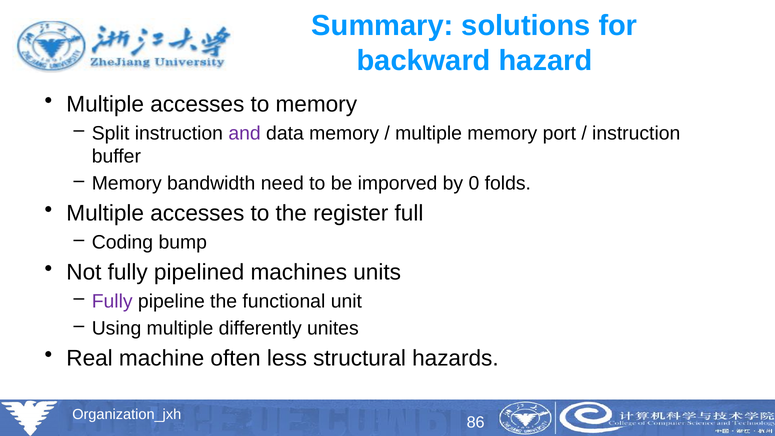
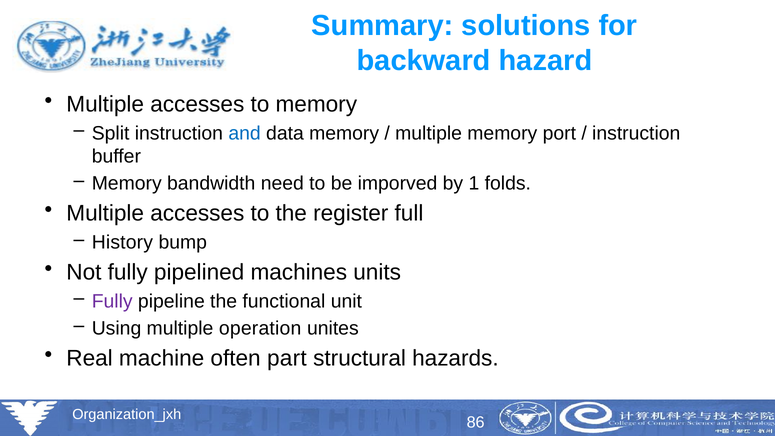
and colour: purple -> blue
0: 0 -> 1
Coding: Coding -> History
differently: differently -> operation
less: less -> part
